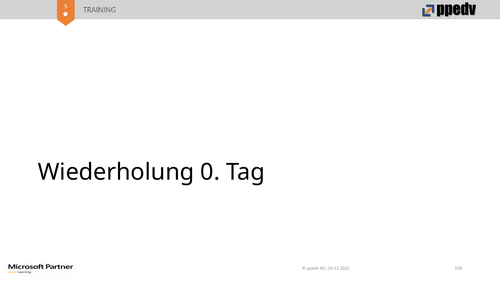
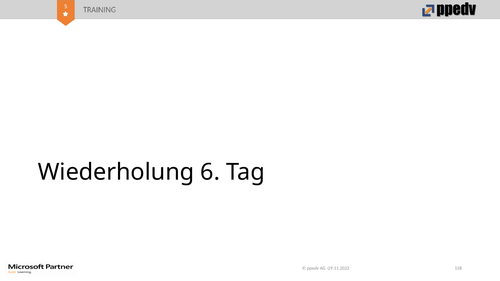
0: 0 -> 6
